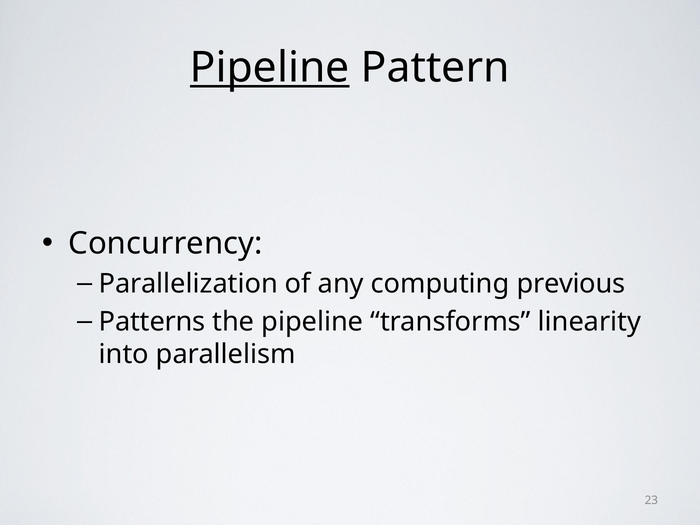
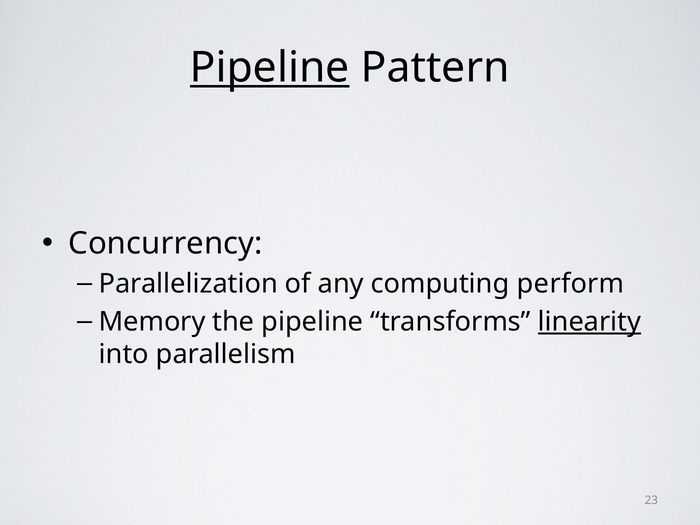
previous: previous -> perform
Patterns: Patterns -> Memory
linearity underline: none -> present
